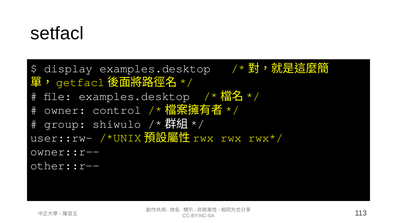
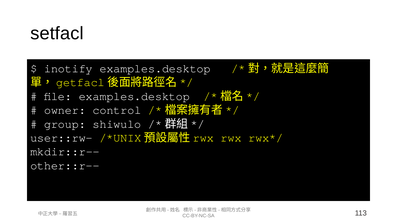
display: display -> inotify
owner::r--: owner::r-- -> mkdir::r--
